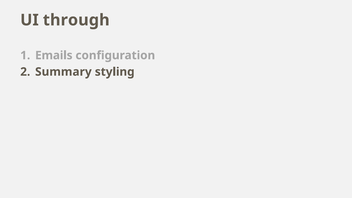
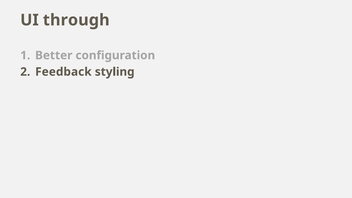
Emails: Emails -> Better
Summary: Summary -> Feedback
